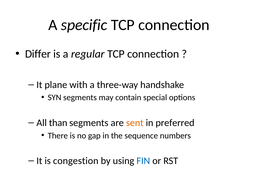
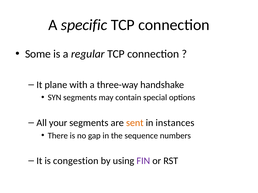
Differ: Differ -> Some
than: than -> your
preferred: preferred -> instances
FIN colour: blue -> purple
